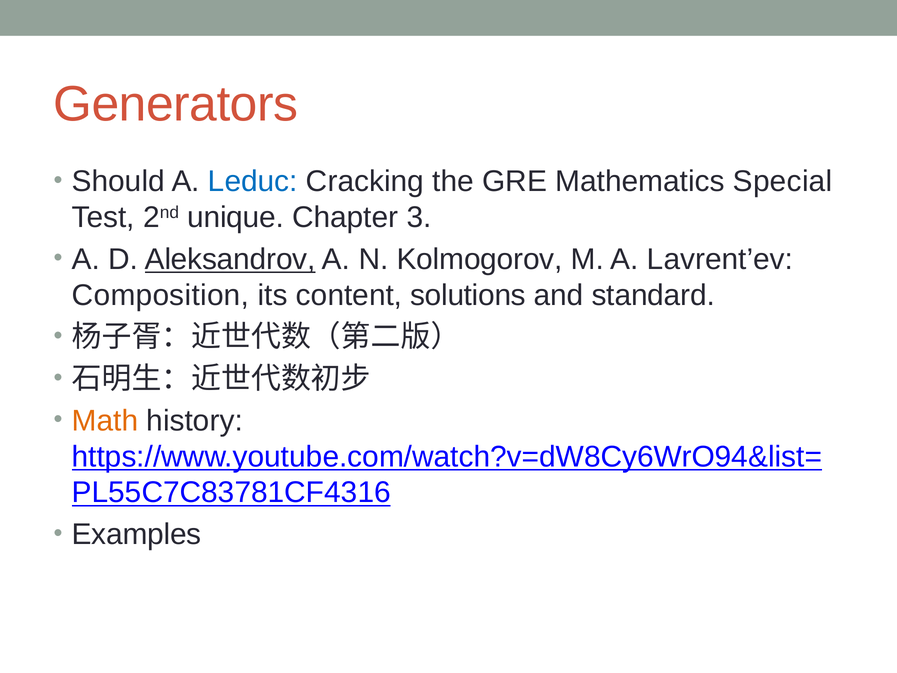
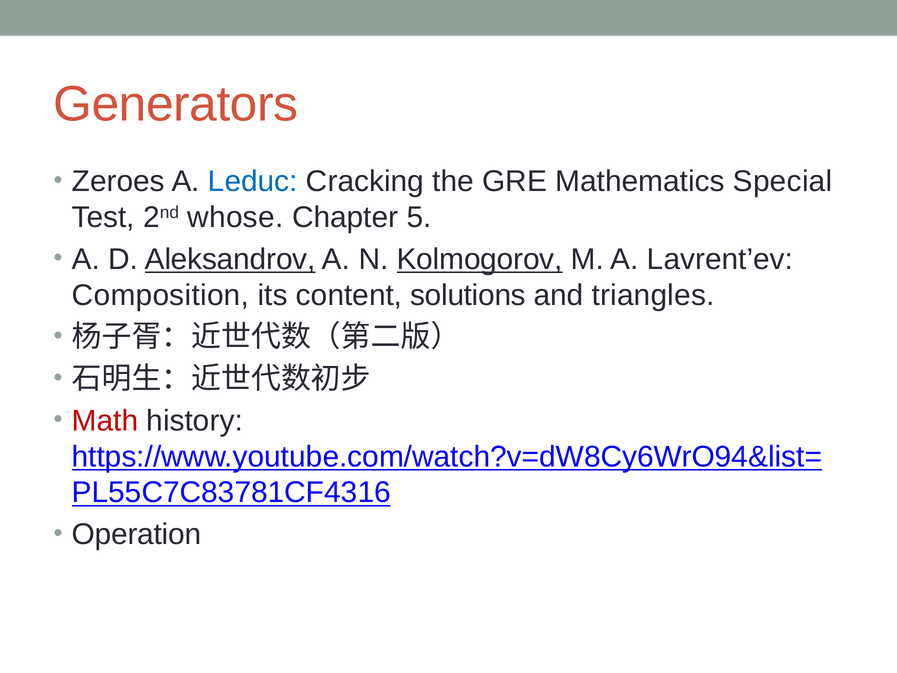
Should: Should -> Zeroes
unique: unique -> whose
3: 3 -> 5
Kolmogorov underline: none -> present
standard: standard -> triangles
Math colour: orange -> red
Examples: Examples -> Operation
